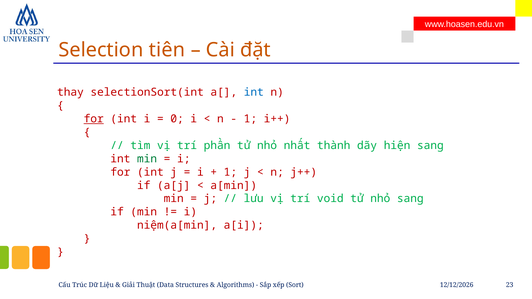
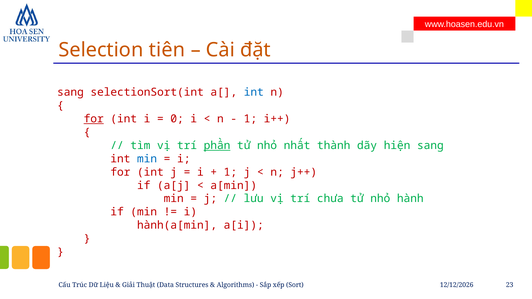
thay at (70, 92): thay -> sang
phần underline: none -> present
min at (147, 159) colour: green -> blue
void: void -> chưa
nhỏ sang: sang -> hành
niệm(a[min: niệm(a[min -> hành(a[min
